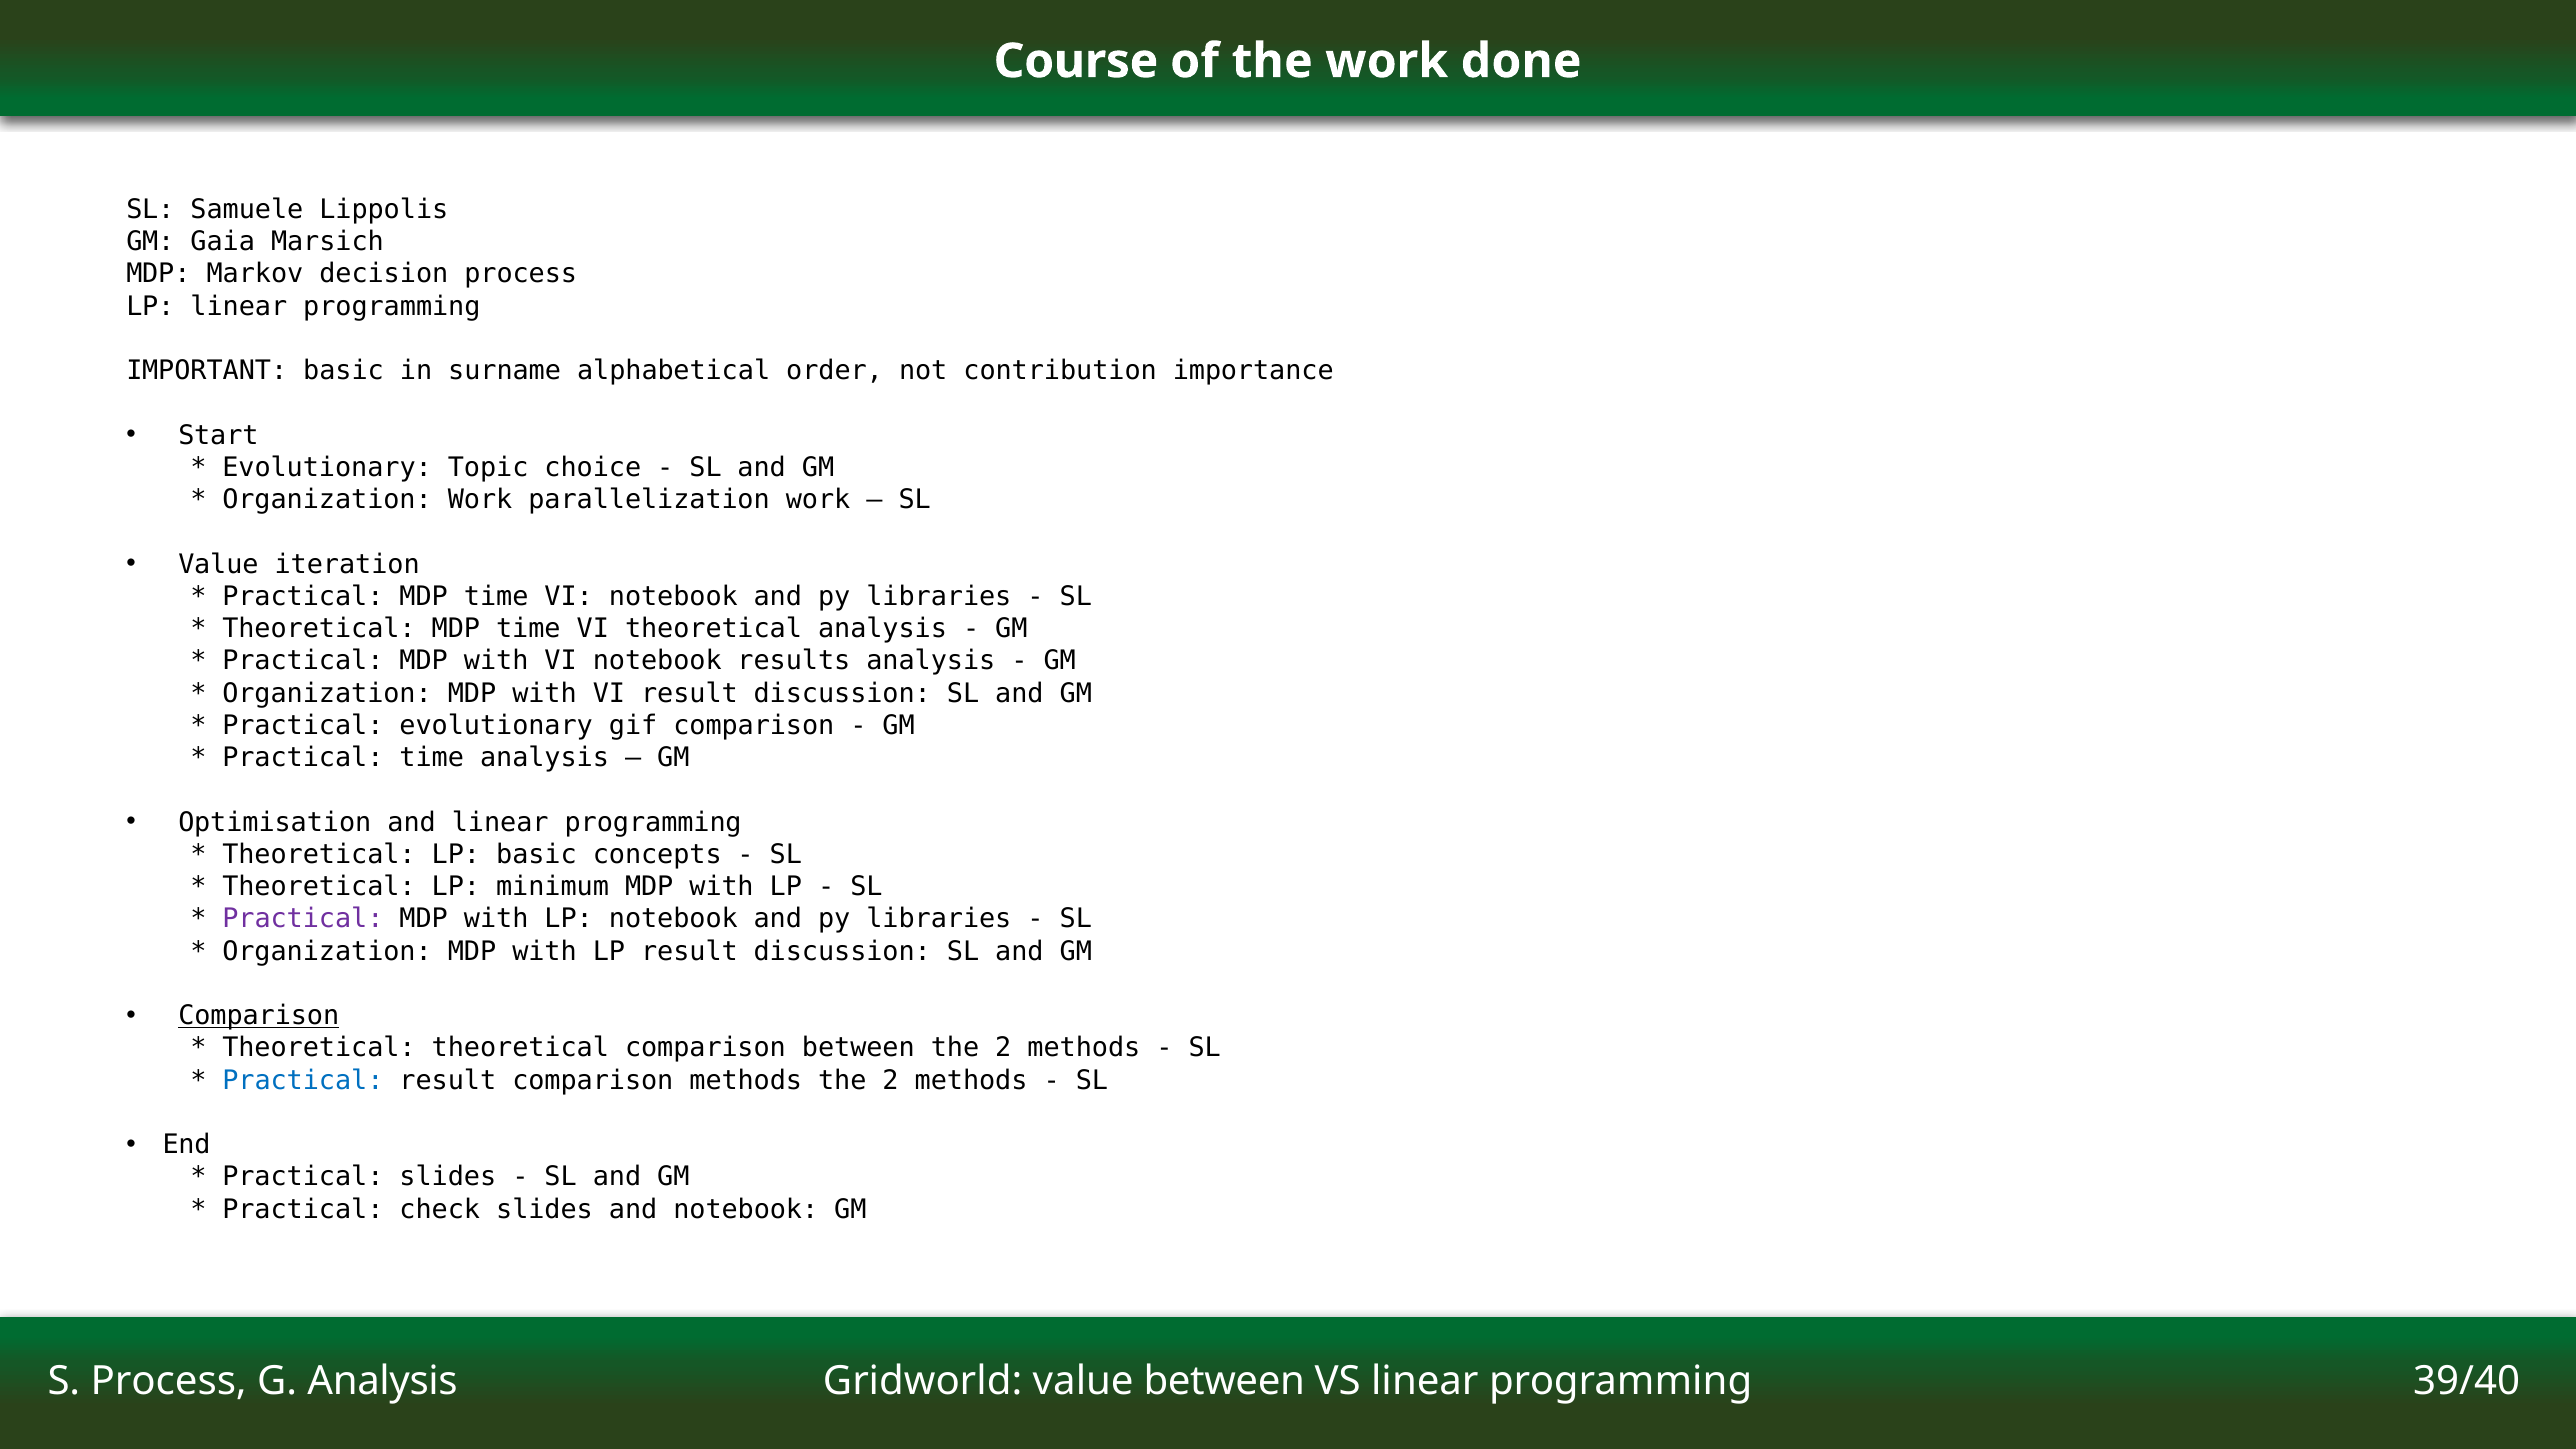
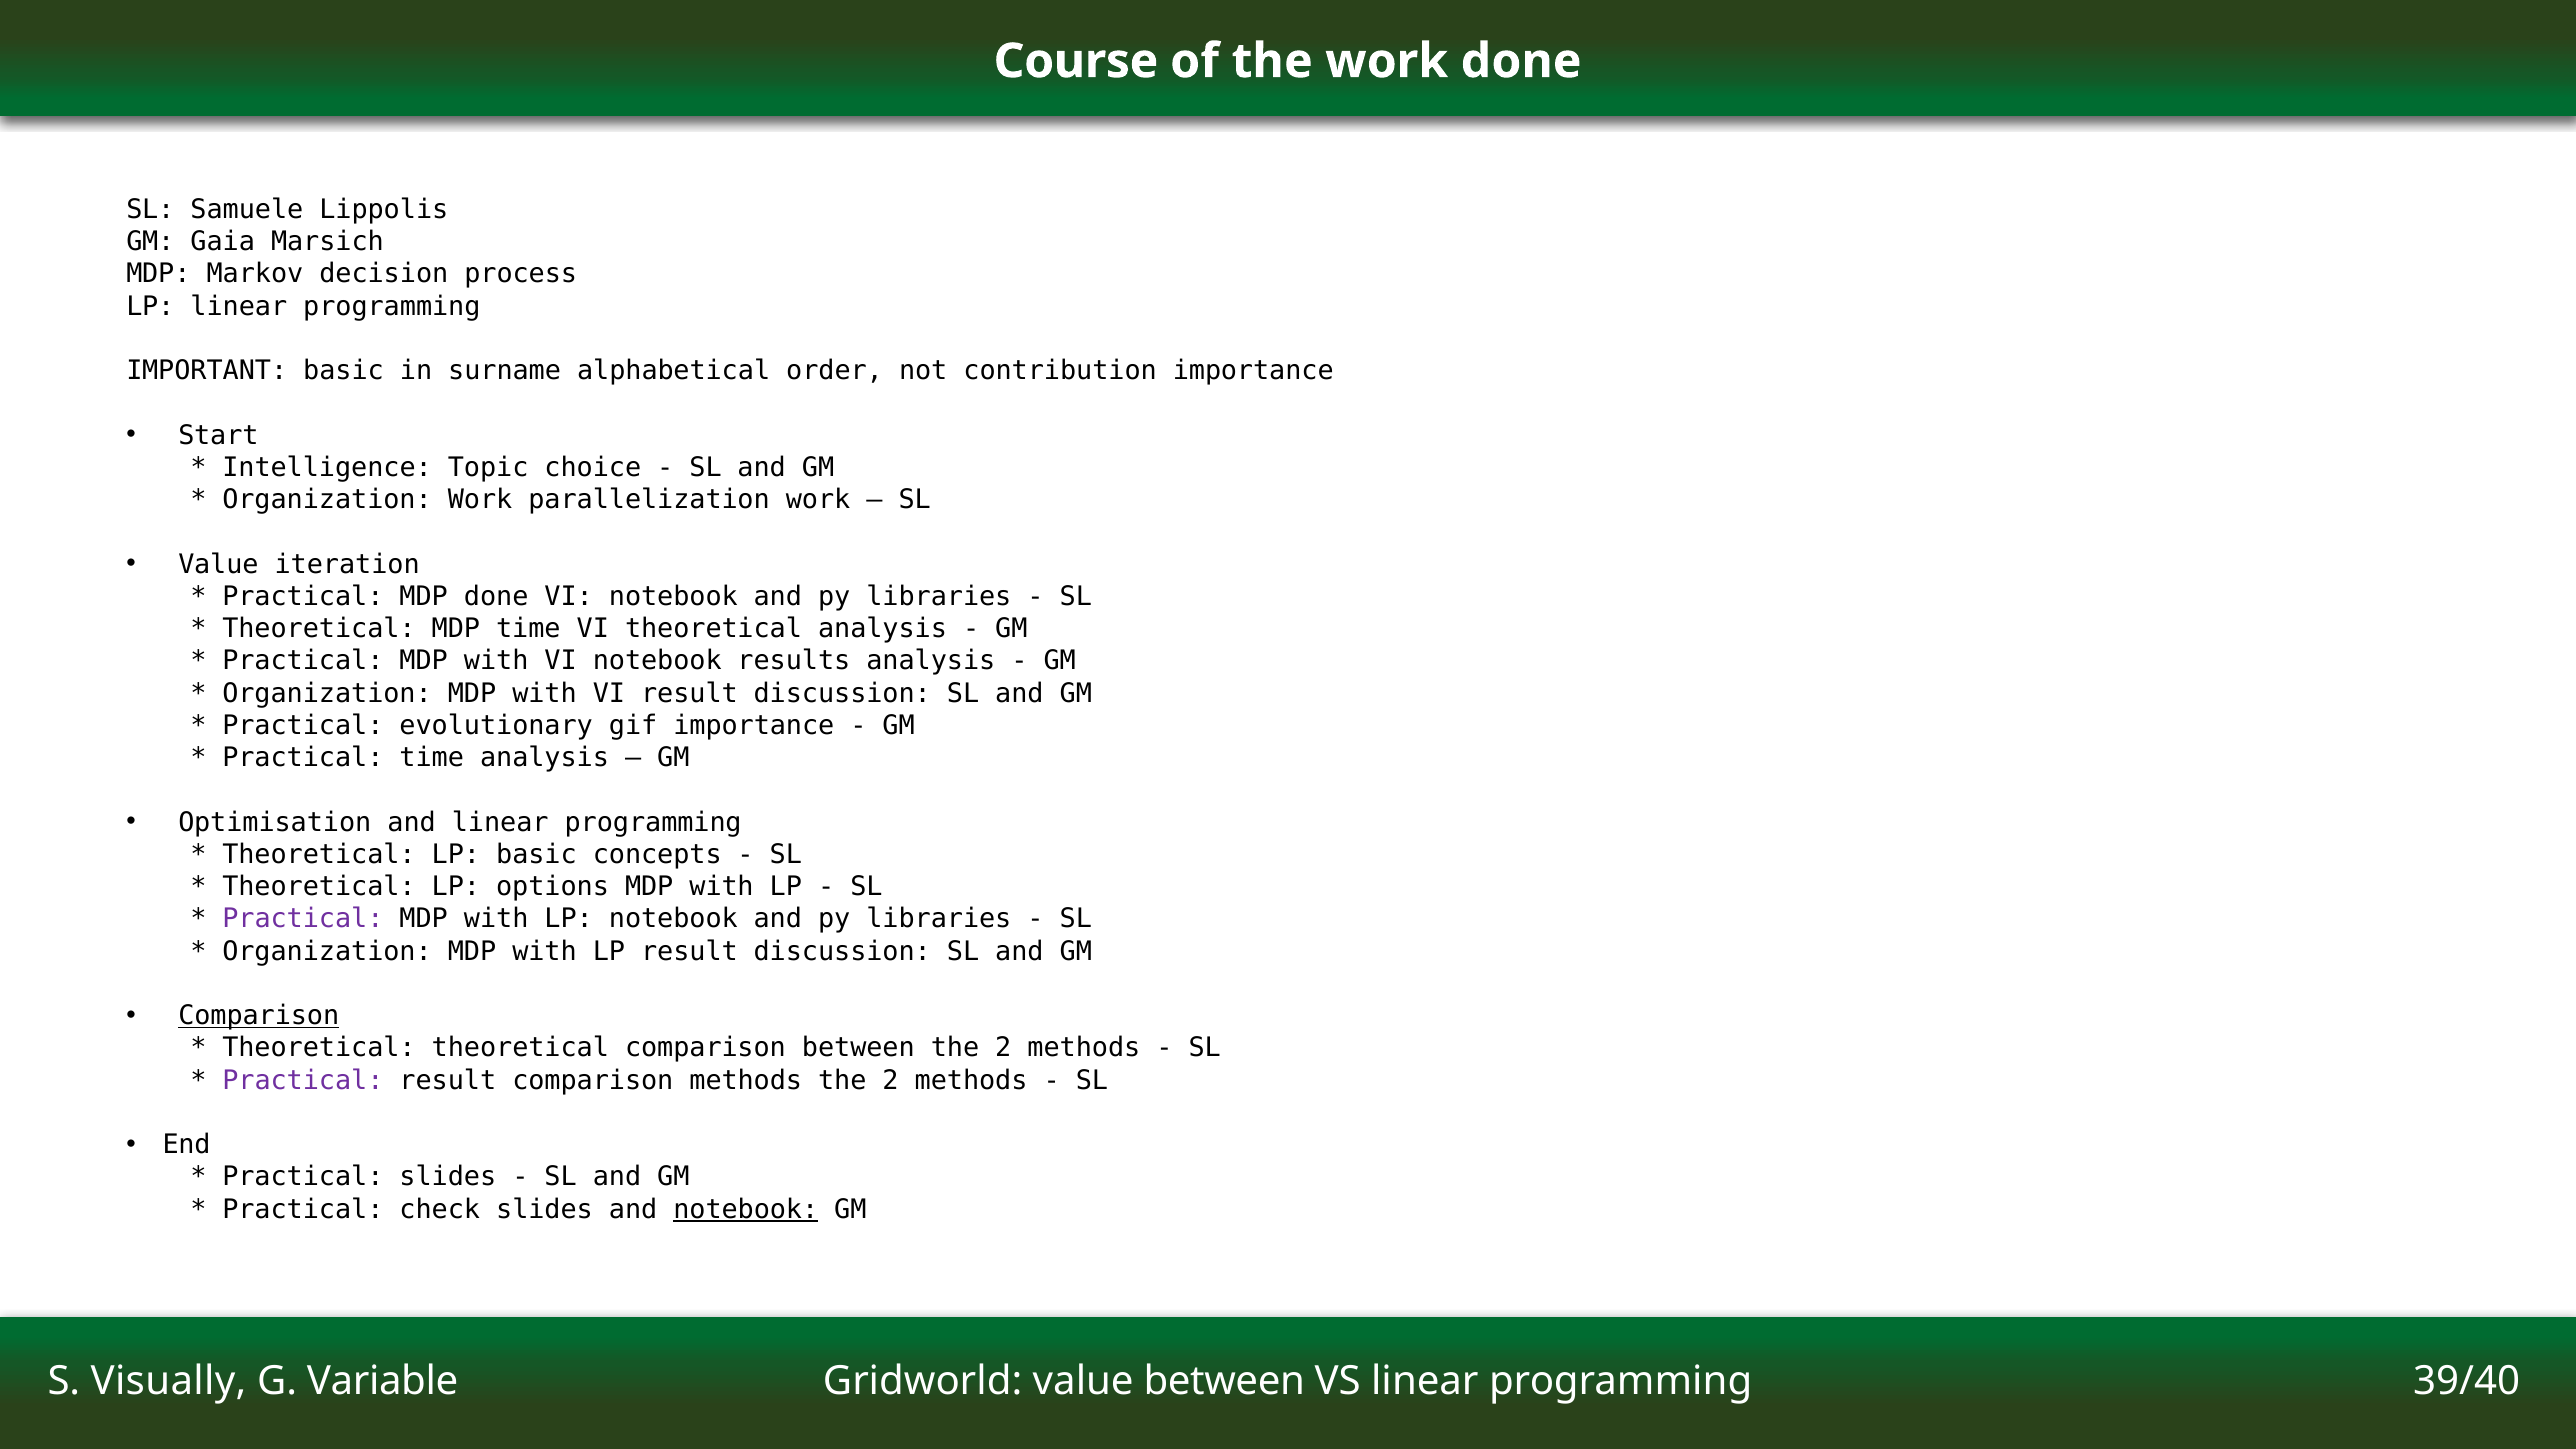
Evolutionary at (327, 468): Evolutionary -> Intelligence
Practical MDP time: time -> done
gif comparison: comparison -> importance
minimum: minimum -> options
Practical at (303, 1080) colour: blue -> purple
notebook at (746, 1209) underline: none -> present
S Process: Process -> Visually
G Analysis: Analysis -> Variable
